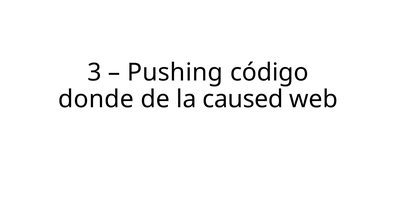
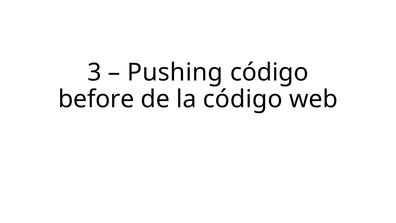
donde: donde -> before
la caused: caused -> código
